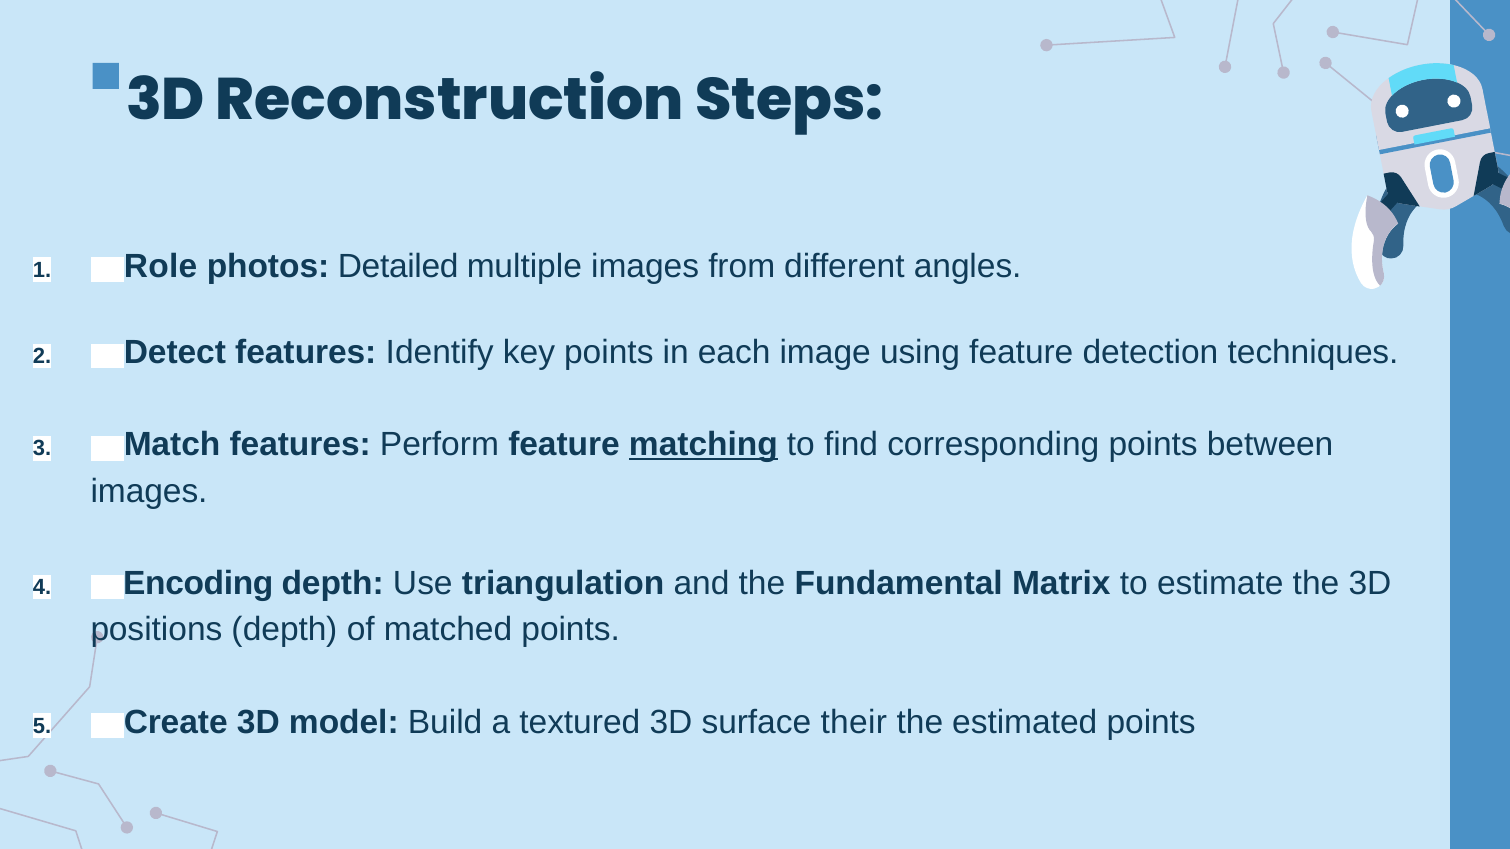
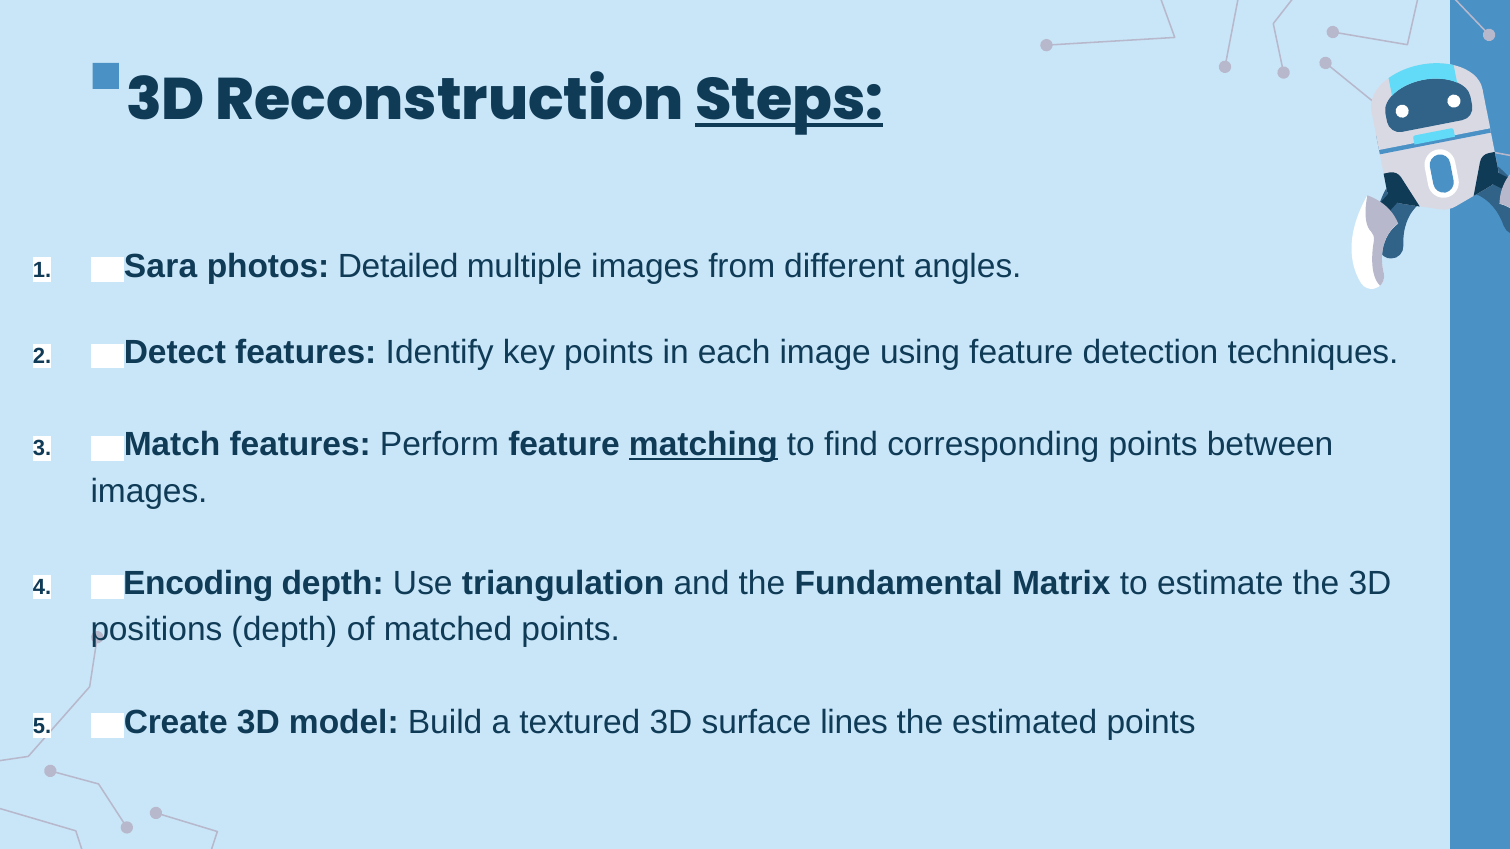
Steps underline: none -> present
Role: Role -> Sara
their: their -> lines
